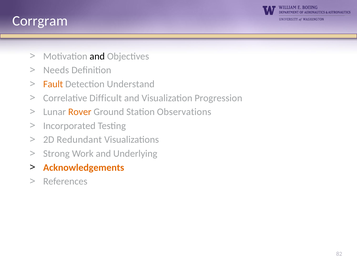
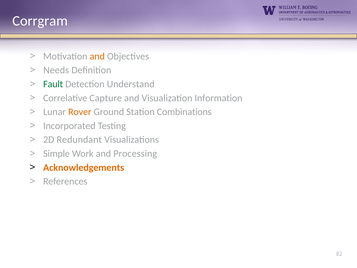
and at (97, 56) colour: black -> orange
Fault colour: orange -> green
Difficult: Difficult -> Capture
Progression: Progression -> Information
Observations: Observations -> Combinations
Strong: Strong -> Simple
Underlying: Underlying -> Processing
